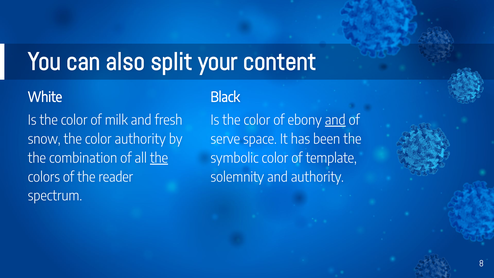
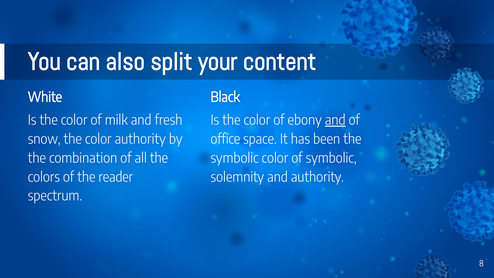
serve: serve -> office
the at (159, 158) underline: present -> none
of template: template -> symbolic
